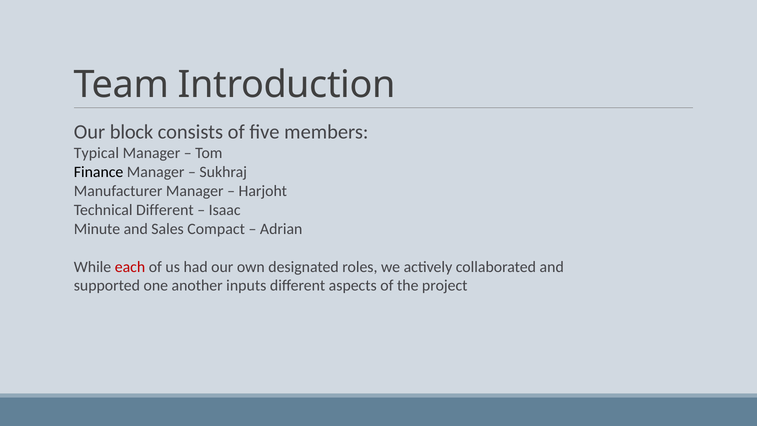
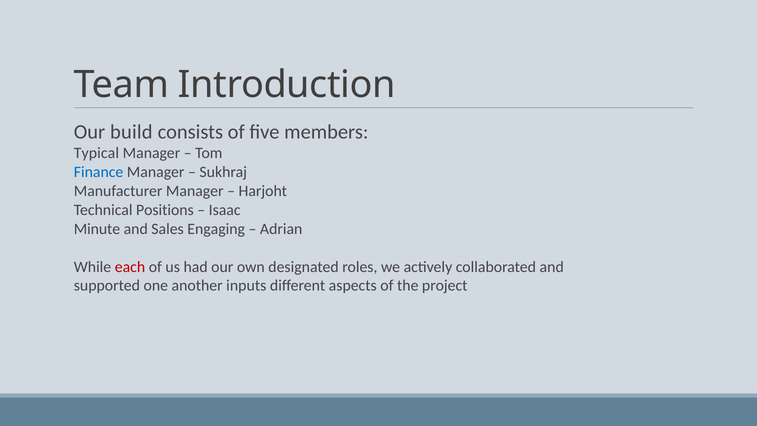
block: block -> build
Finance colour: black -> blue
Technical Different: Different -> Positions
Compact: Compact -> Engaging
